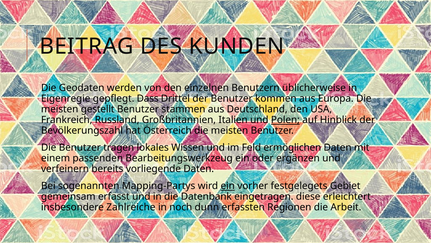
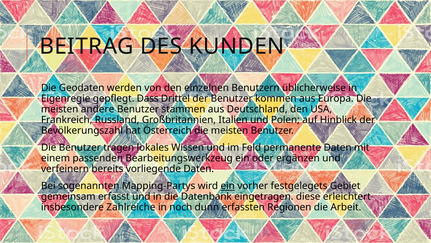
gestellt: gestellt -> andere
Polen underline: present -> none
ermöglichen: ermöglichen -> permanente
